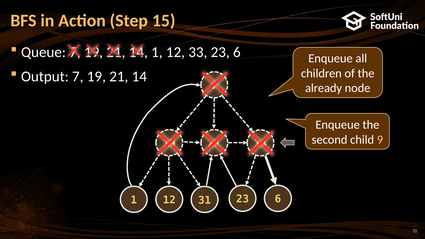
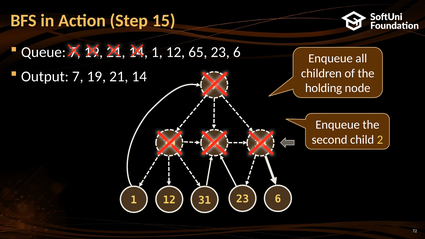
33: 33 -> 65
already: already -> holding
9: 9 -> 2
